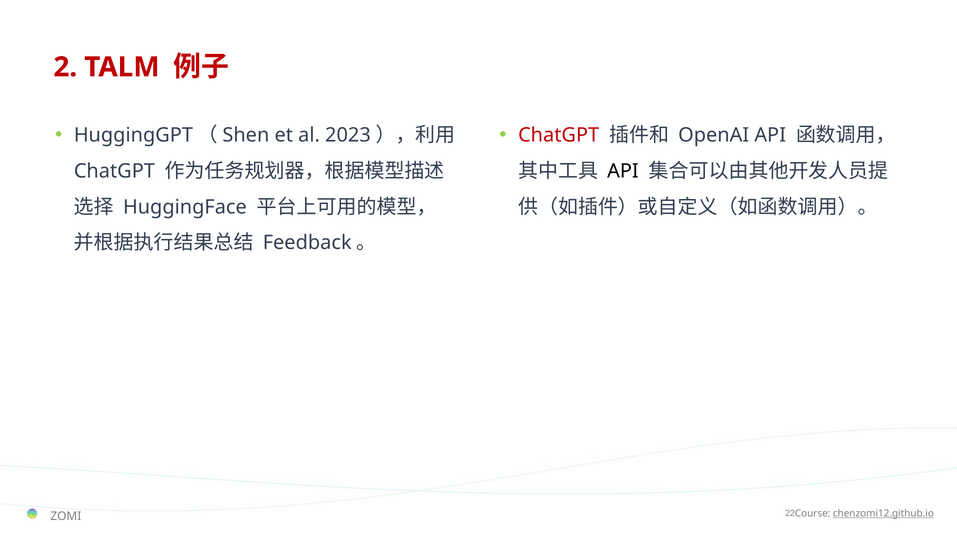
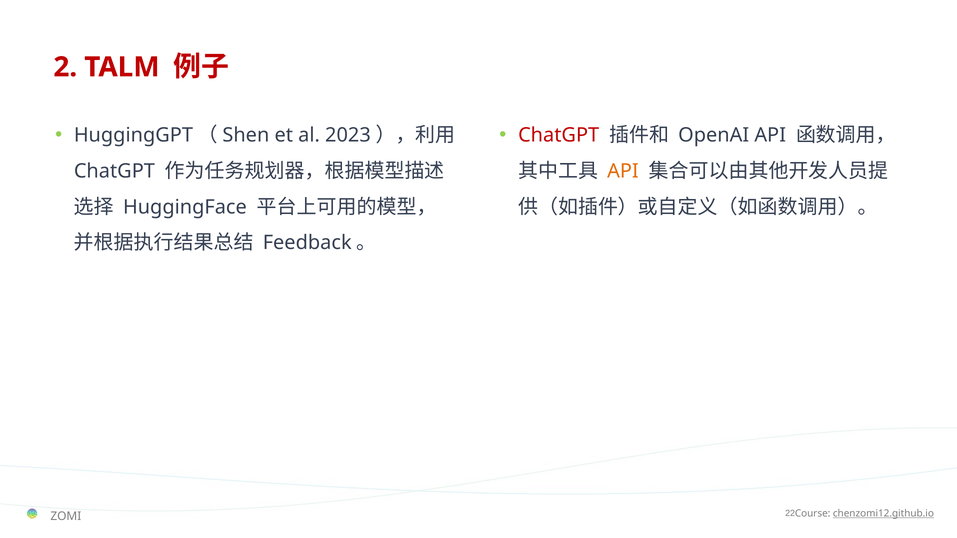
API at (623, 171) colour: black -> orange
